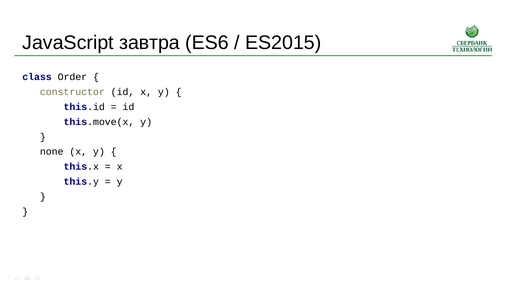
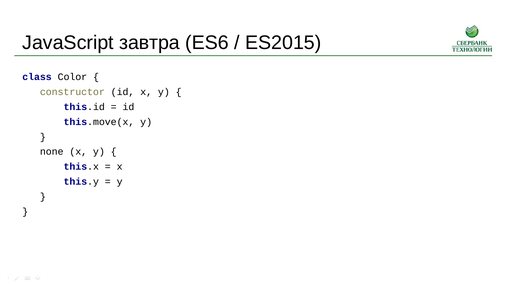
Order: Order -> Color
